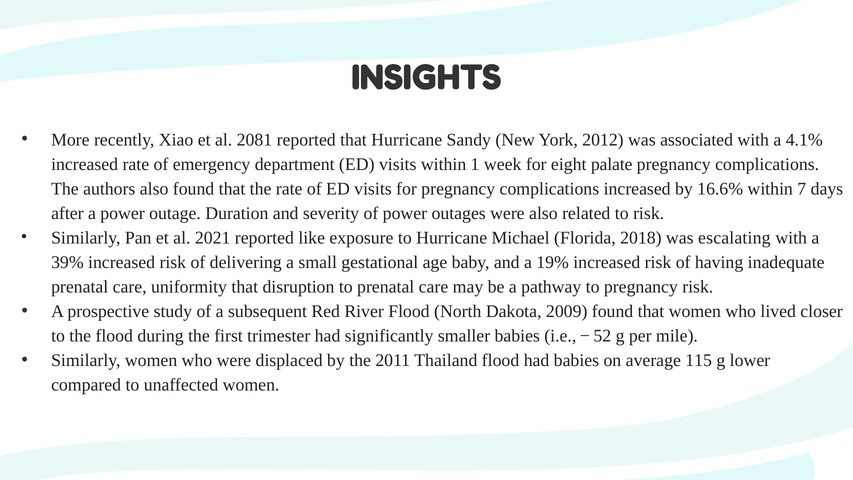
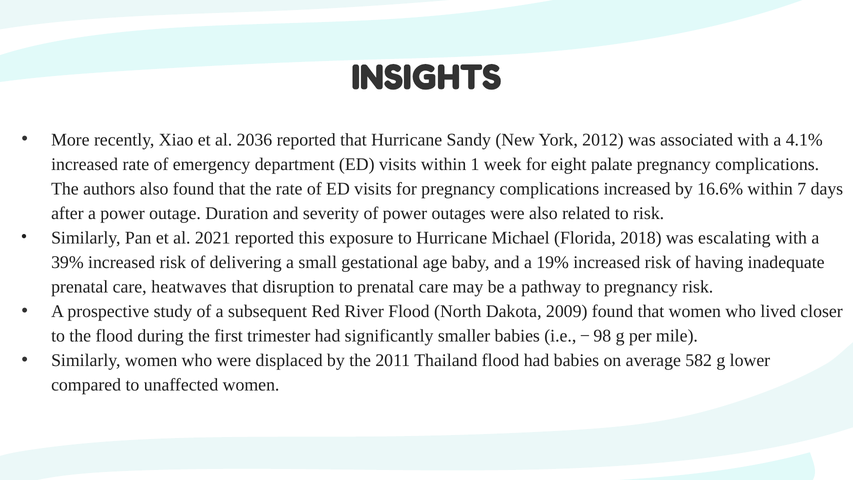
2081: 2081 -> 2036
like: like -> this
uniformity: uniformity -> heatwaves
52: 52 -> 98
115: 115 -> 582
